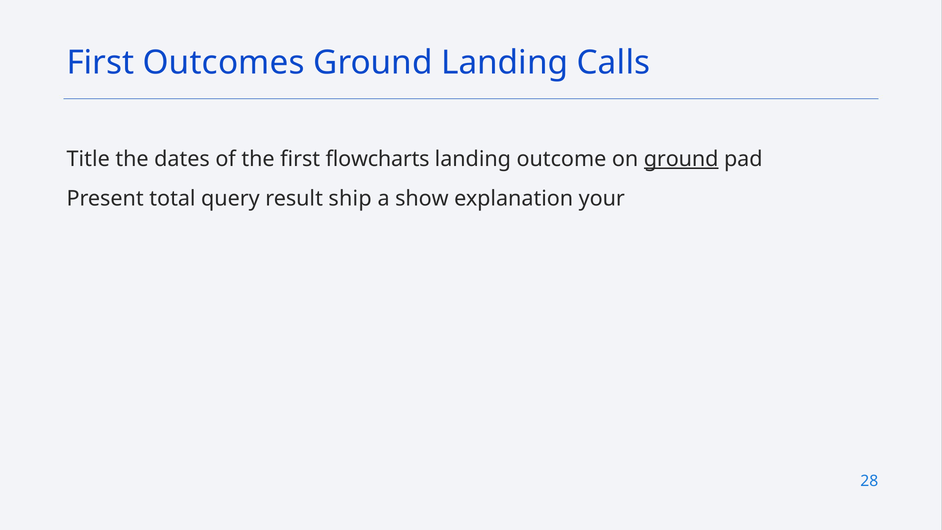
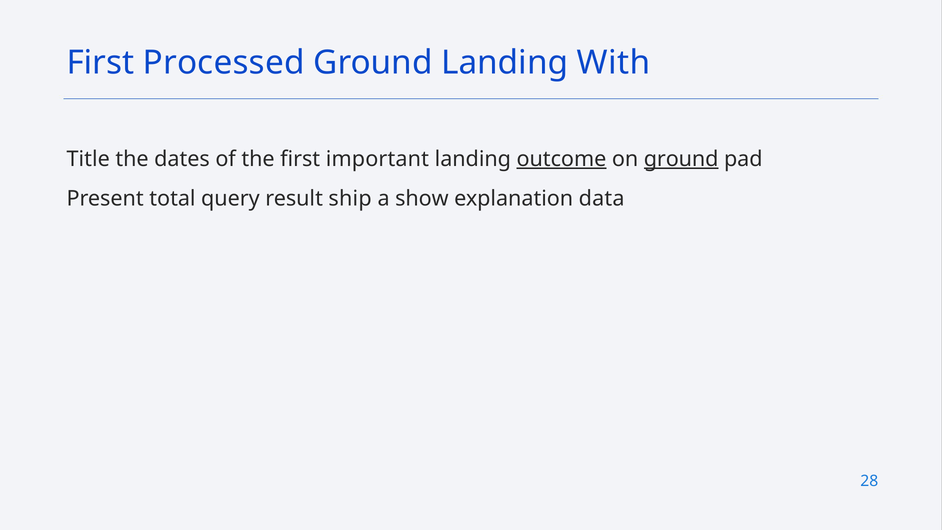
Outcomes: Outcomes -> Processed
Calls: Calls -> With
flowcharts: flowcharts -> important
outcome underline: none -> present
your: your -> data
